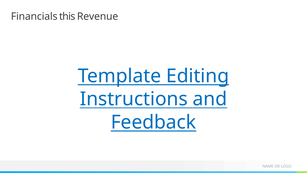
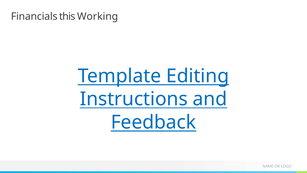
Revenue: Revenue -> Working
